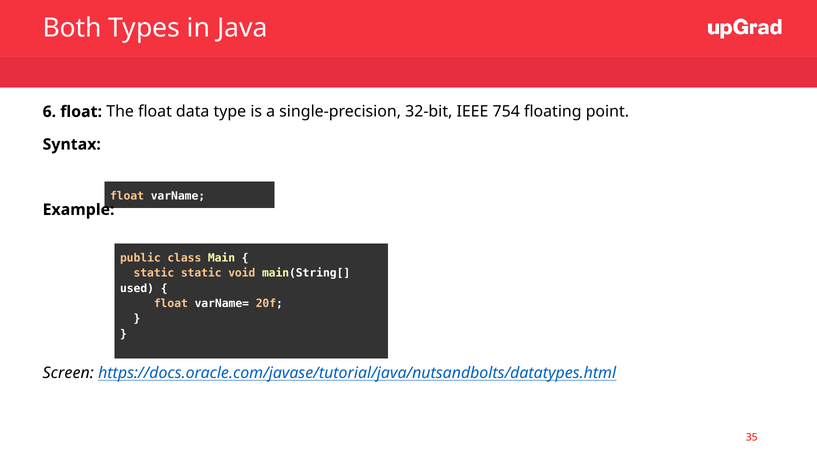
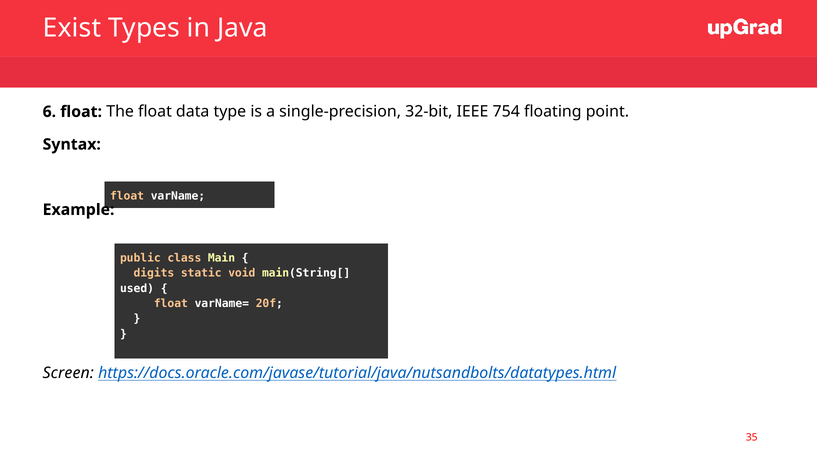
Both: Both -> Exist
static at (154, 273): static -> digits
